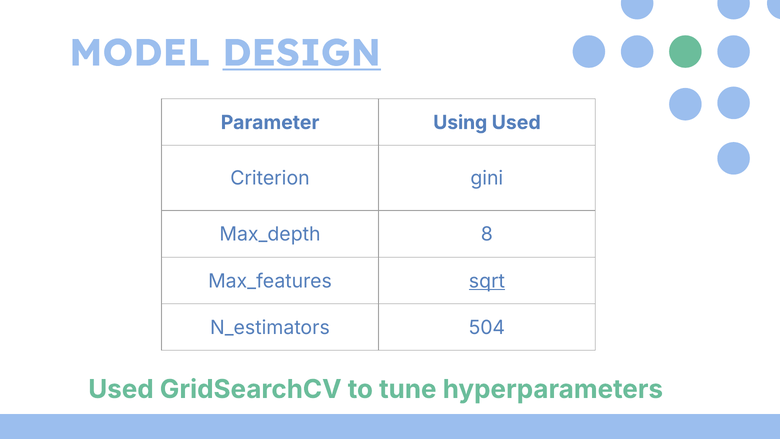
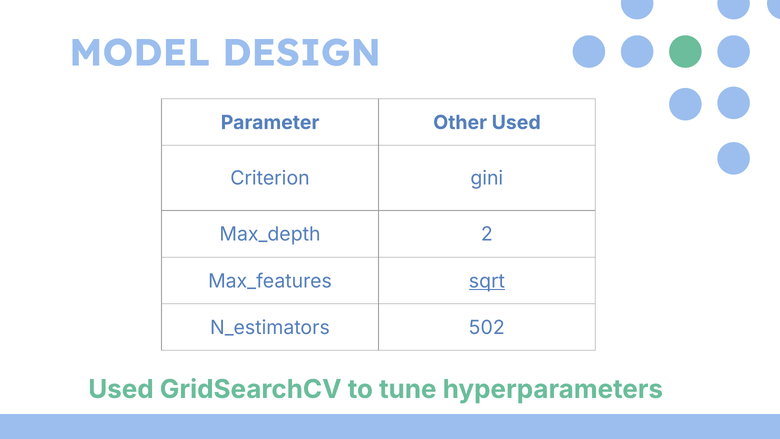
DESIGN underline: present -> none
Using: Using -> Other
8: 8 -> 2
504: 504 -> 502
